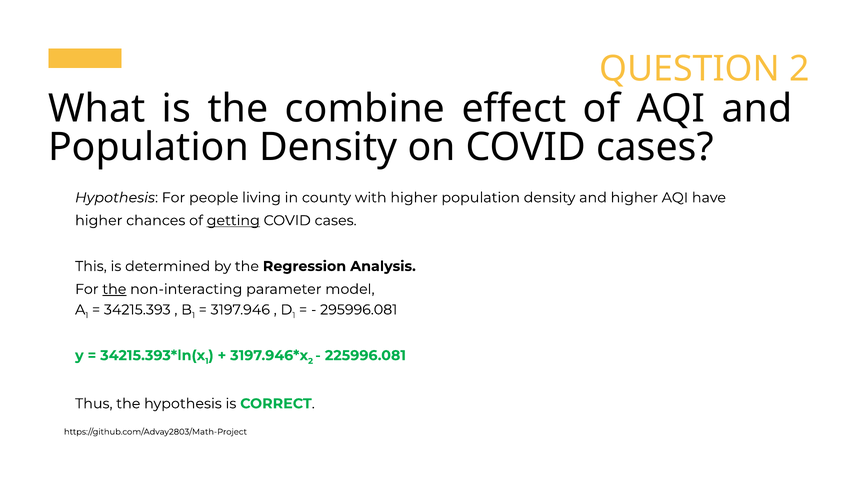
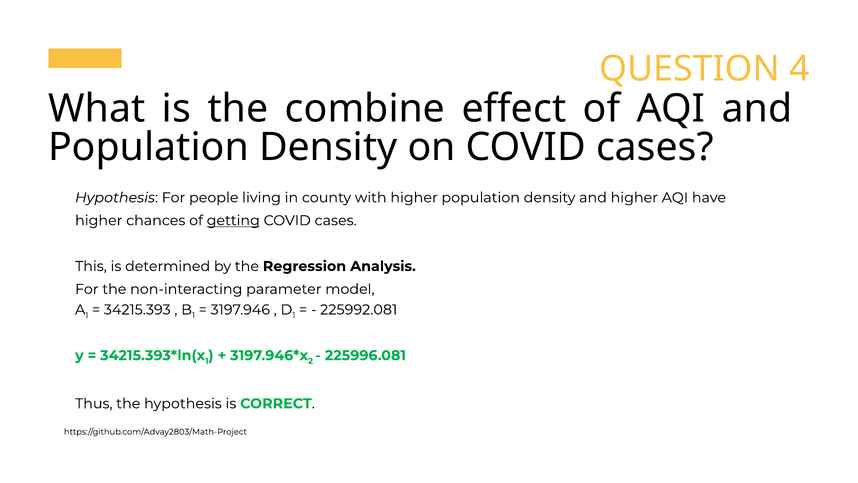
QUESTION 2: 2 -> 4
the at (114, 289) underline: present -> none
295996.081: 295996.081 -> 225992.081
